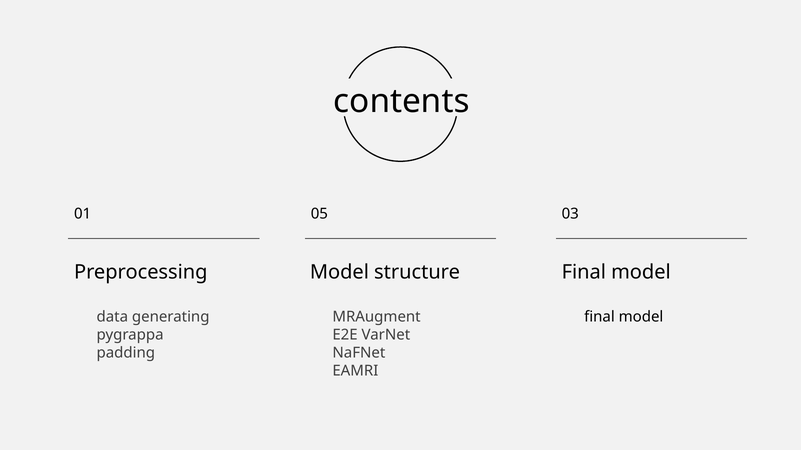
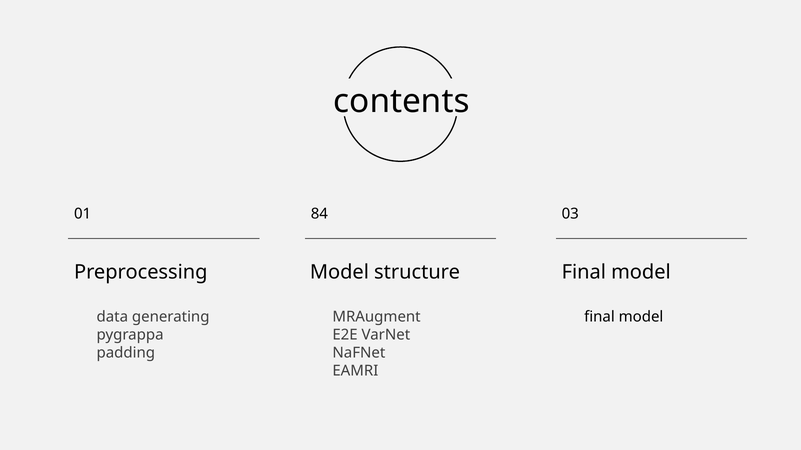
05: 05 -> 84
